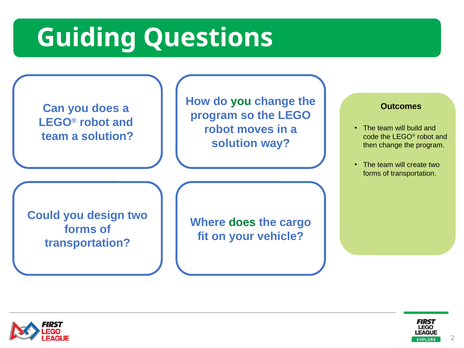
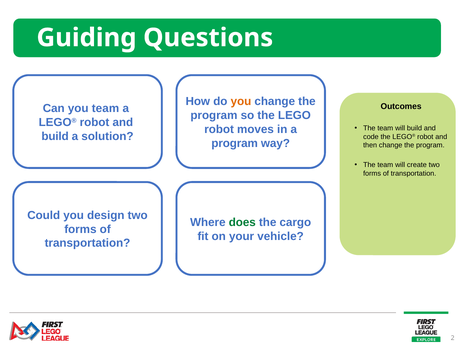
you at (241, 101) colour: green -> orange
you does: does -> team
team at (55, 136): team -> build
solution at (235, 143): solution -> program
